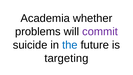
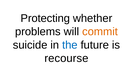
Academia: Academia -> Protecting
commit colour: purple -> orange
targeting: targeting -> recourse
